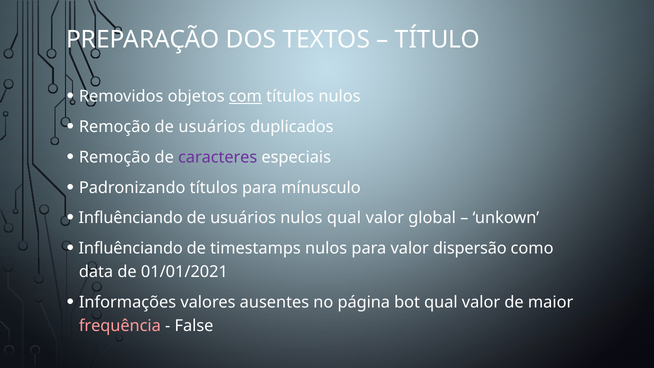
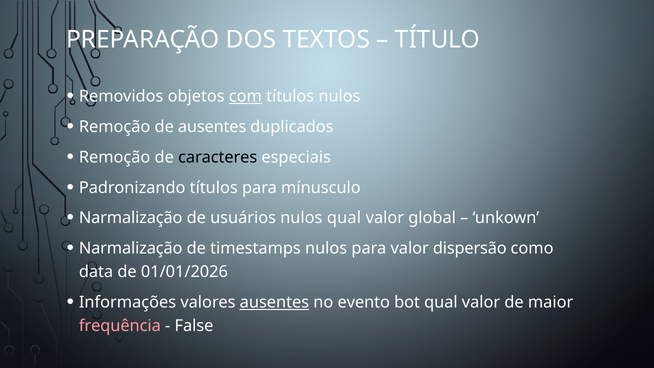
Remoção de usuários: usuários -> ausentes
caracteres colour: purple -> black
Influênciando at (131, 218): Influênciando -> Narmalização
Influênciando at (131, 248): Influênciando -> Narmalização
01/01/2021: 01/01/2021 -> 01/01/2026
ausentes at (274, 302) underline: none -> present
página: página -> evento
